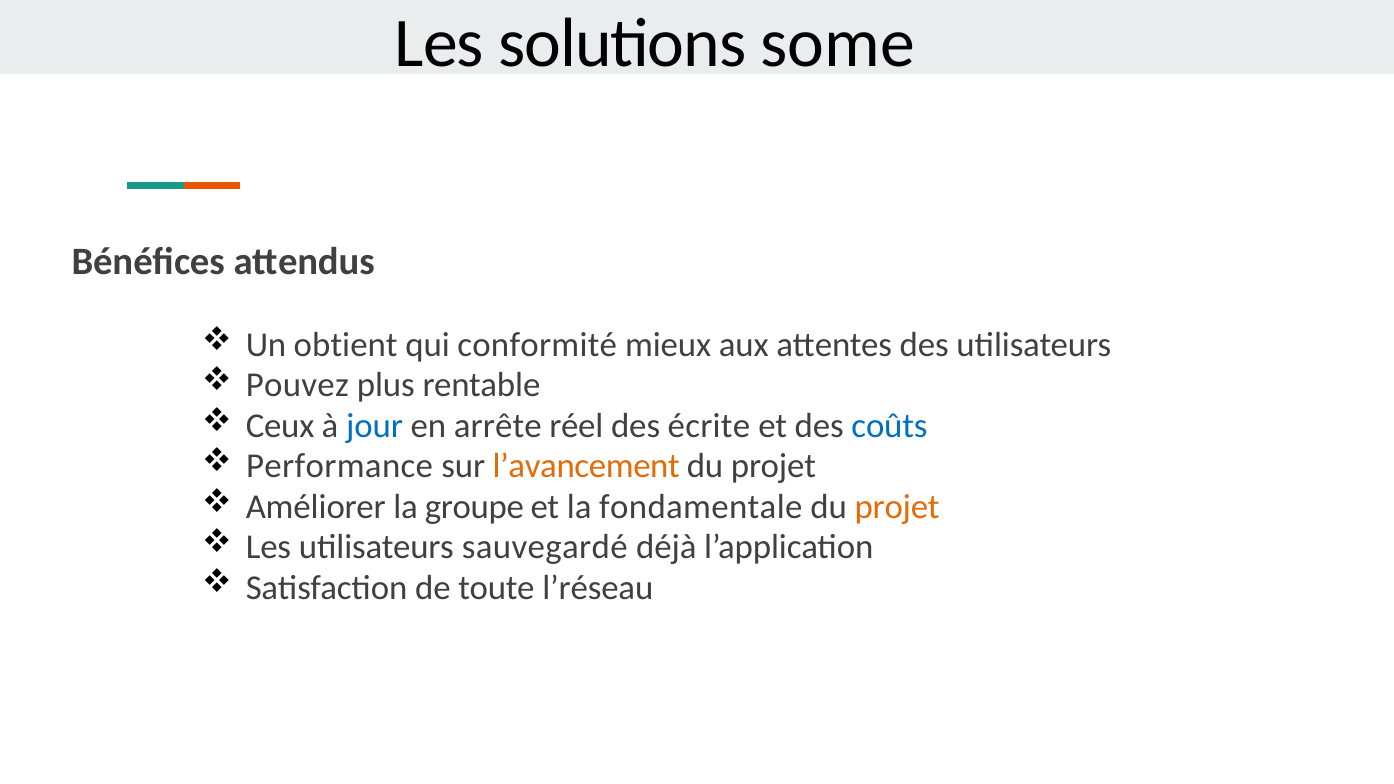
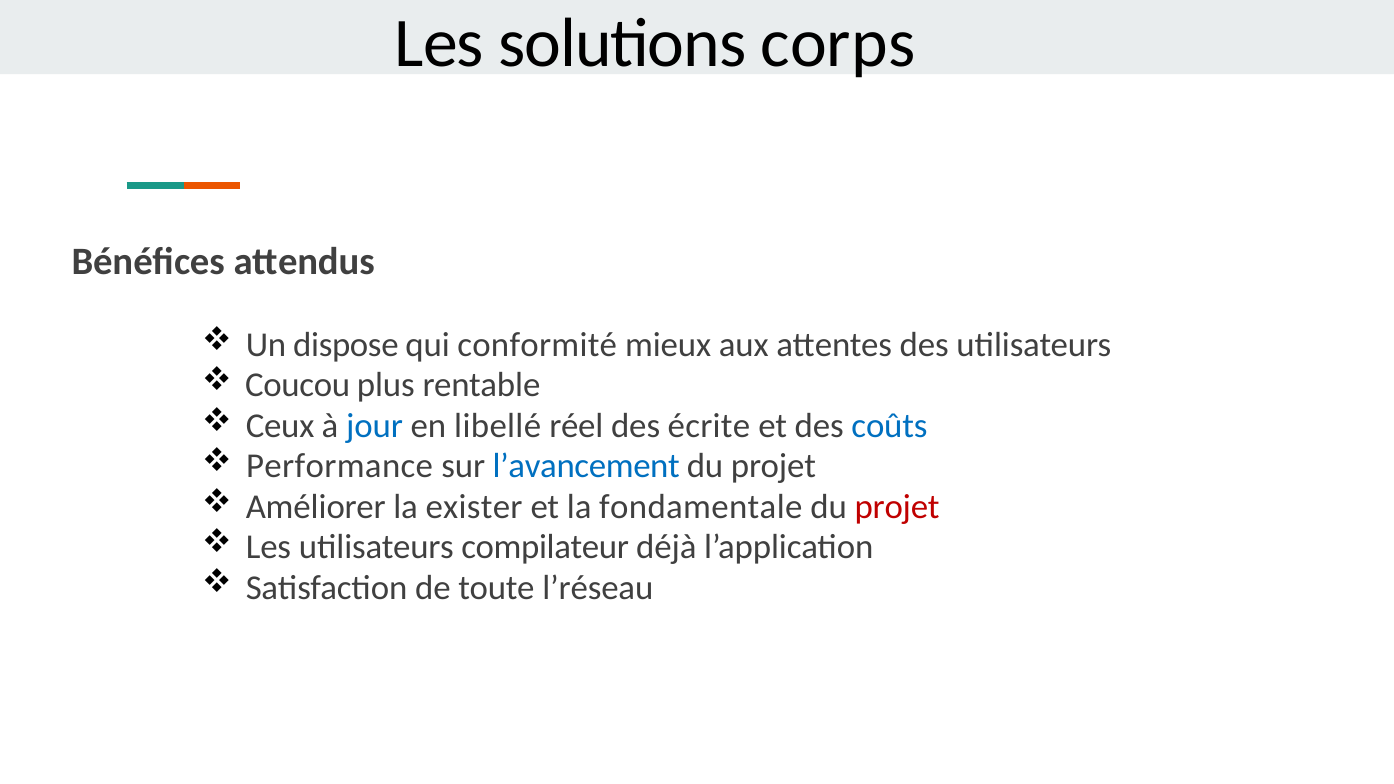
some: some -> corps
obtient: obtient -> dispose
Pouvez: Pouvez -> Coucou
arrête: arrête -> libellé
l’avancement colour: orange -> blue
groupe: groupe -> exister
projet at (897, 507) colour: orange -> red
sauvegardé: sauvegardé -> compilateur
